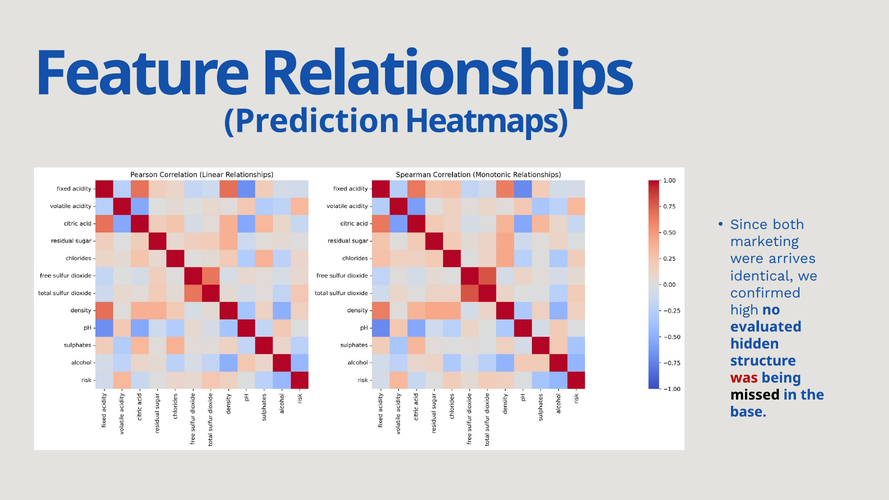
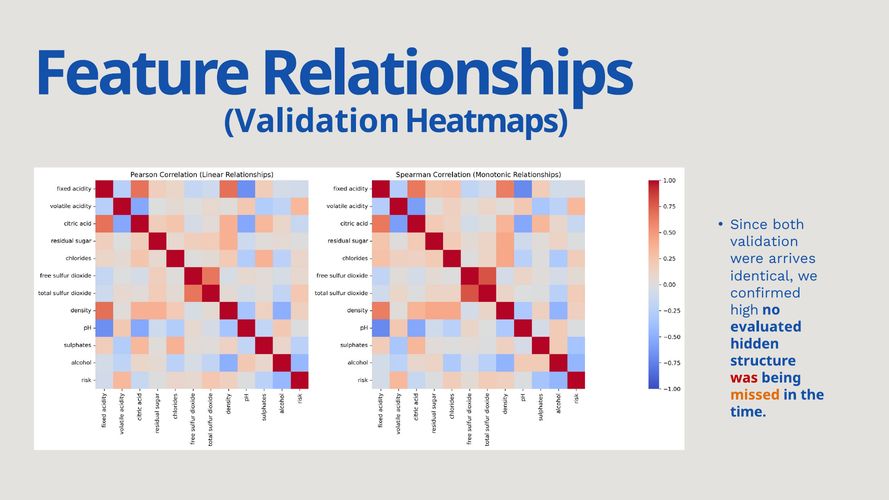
Prediction at (312, 121): Prediction -> Validation
marketing at (764, 242): marketing -> validation
missed colour: black -> orange
base: base -> time
